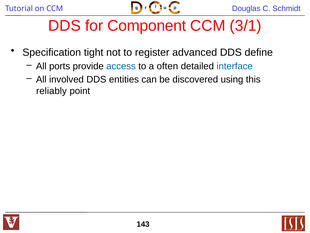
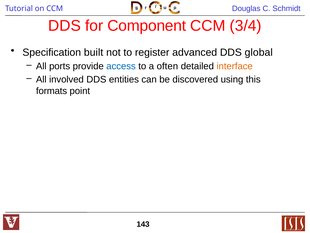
3/1: 3/1 -> 3/4
tight: tight -> built
define: define -> global
interface colour: blue -> orange
reliably: reliably -> formats
